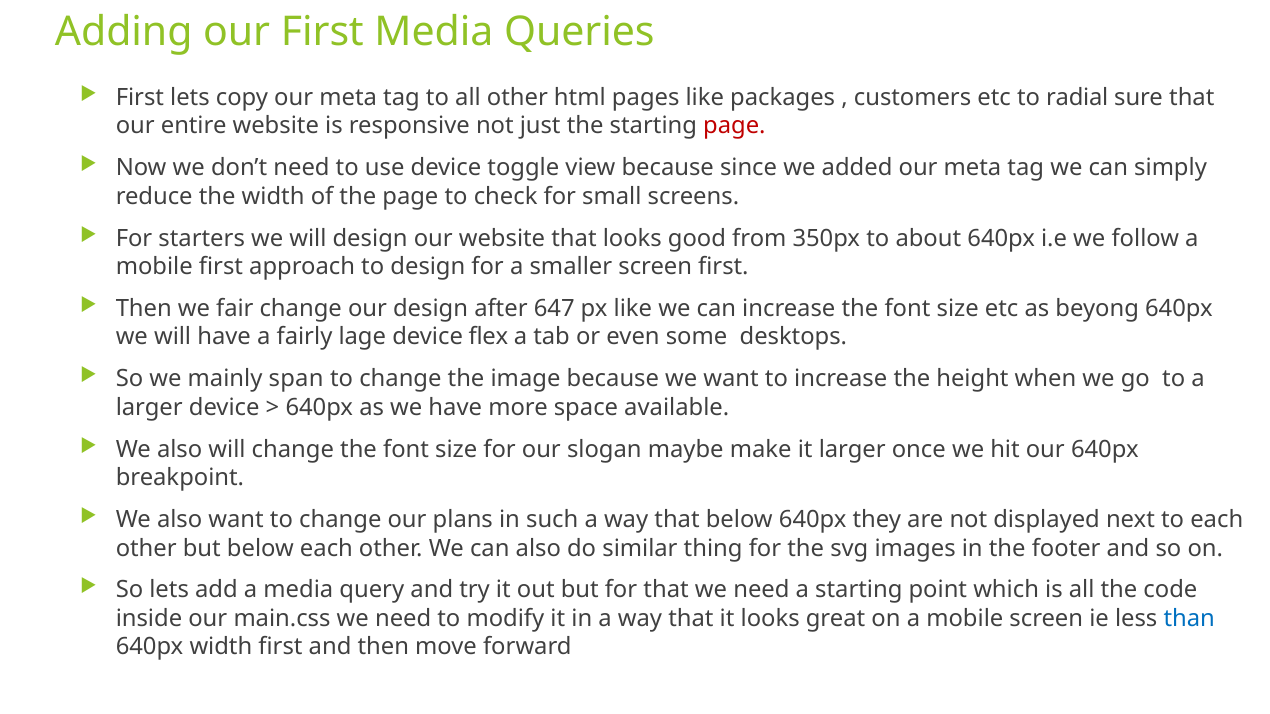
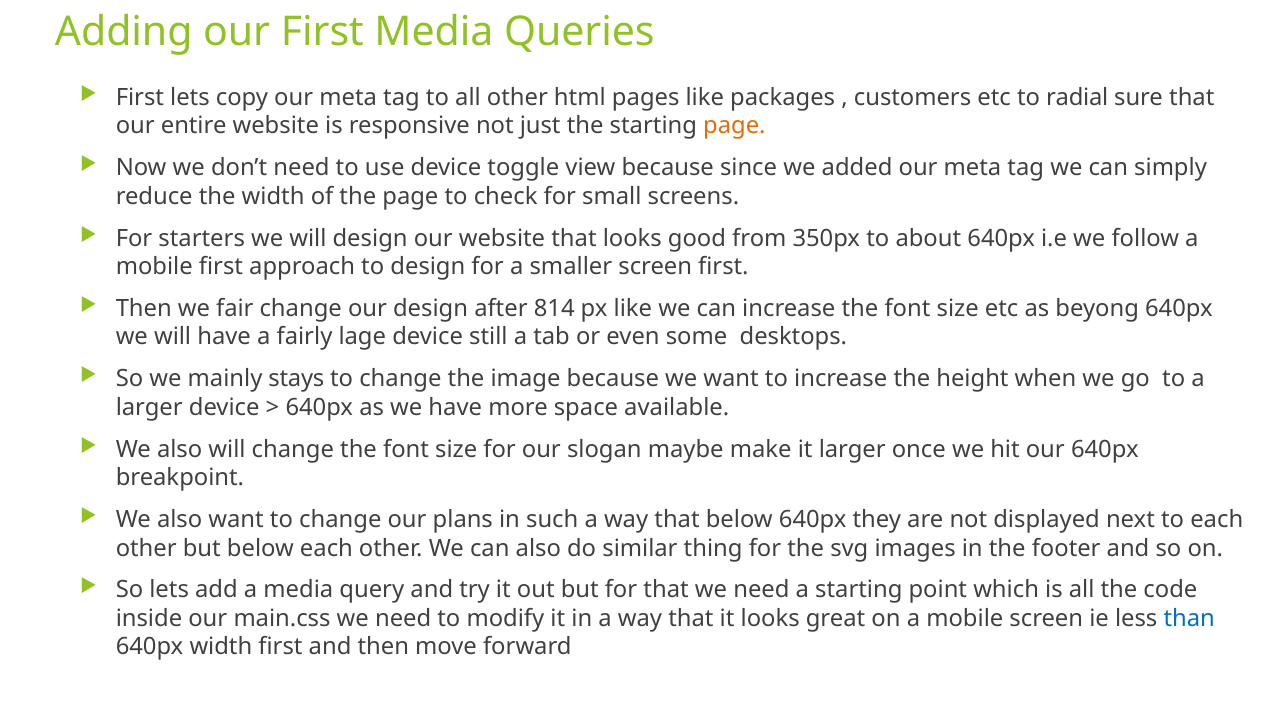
page at (734, 126) colour: red -> orange
647: 647 -> 814
flex: flex -> still
span: span -> stays
